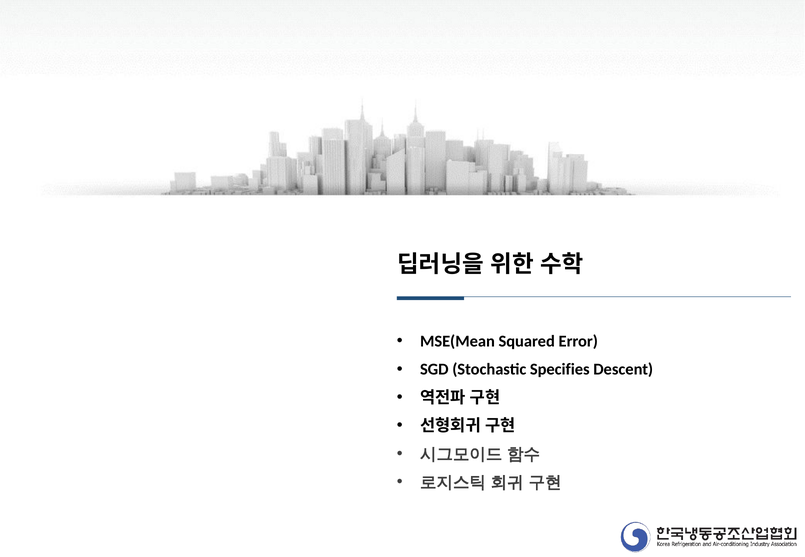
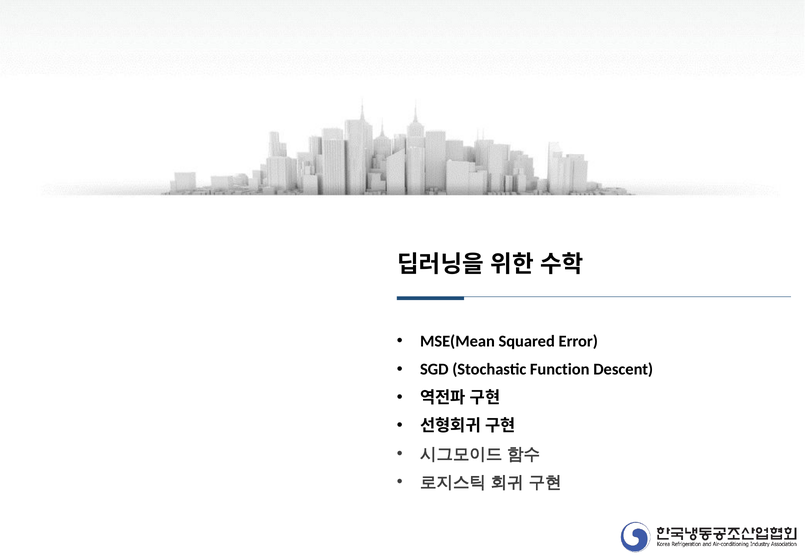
Specifies: Specifies -> Function
